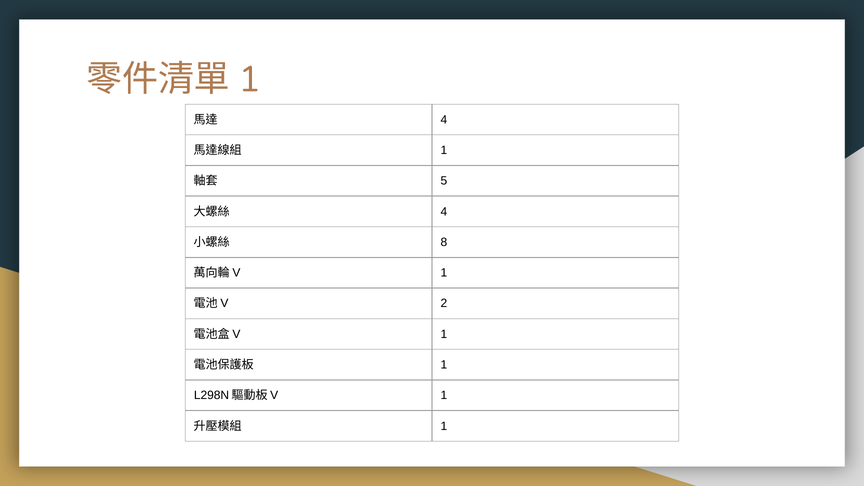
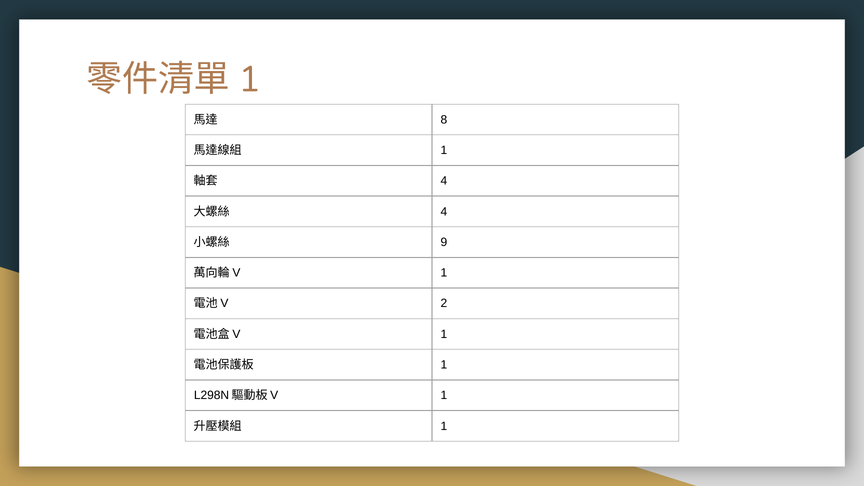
4 at (444, 120): 4 -> 8
5 at (444, 181): 5 -> 4
8: 8 -> 9
